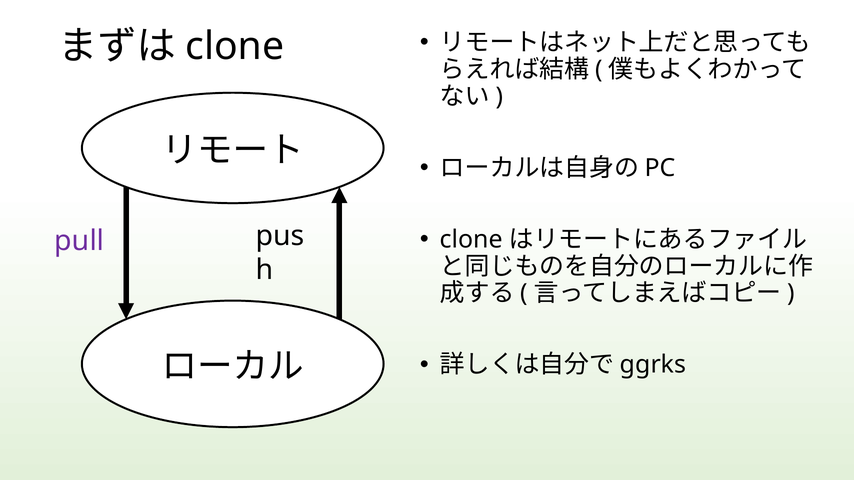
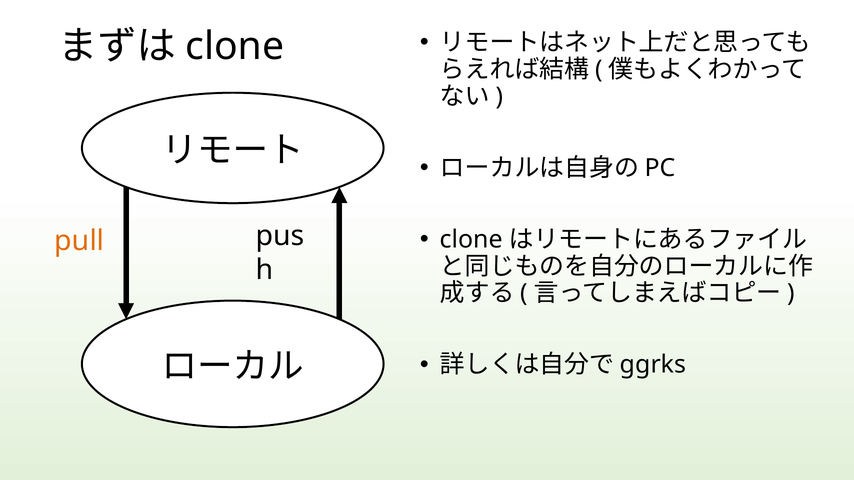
pull colour: purple -> orange
